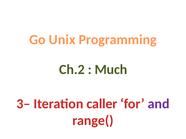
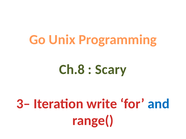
Ch.2: Ch.2 -> Ch.8
Much: Much -> Scary
caller: caller -> write
and colour: purple -> blue
